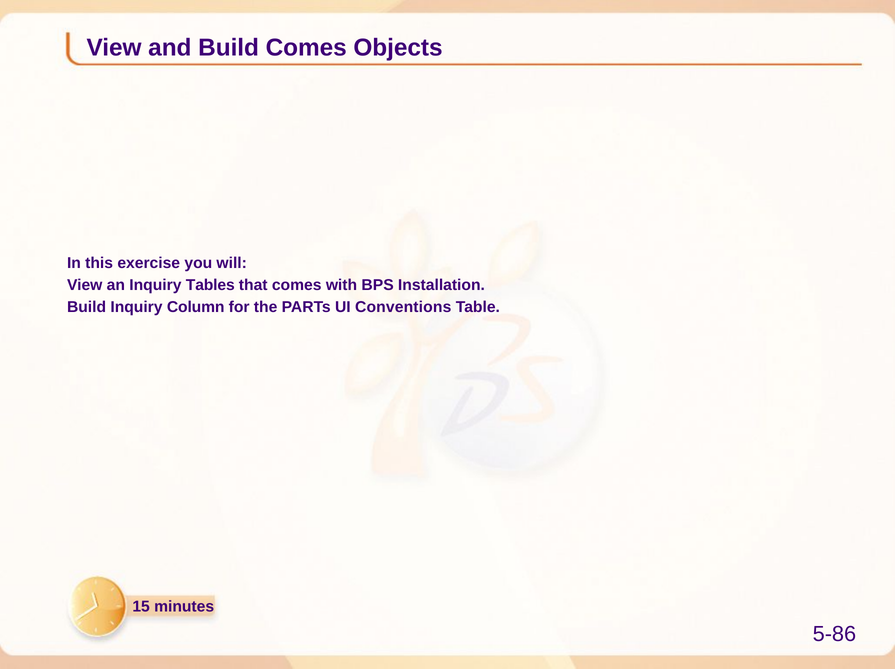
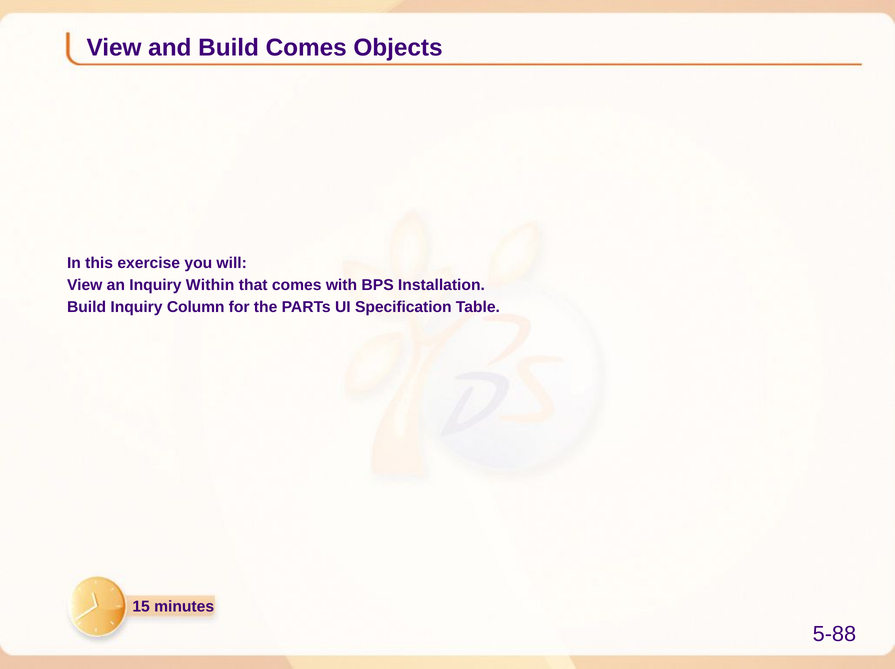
Tables: Tables -> Within
Conventions: Conventions -> Specification
5-86: 5-86 -> 5-88
